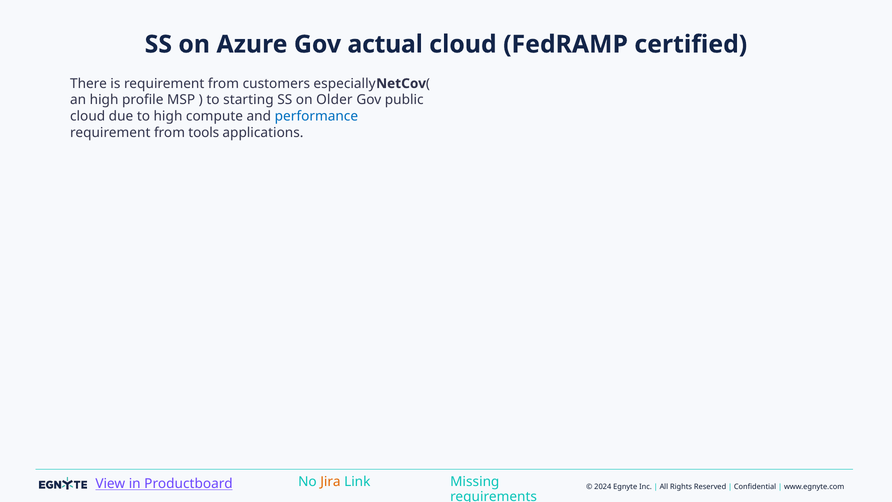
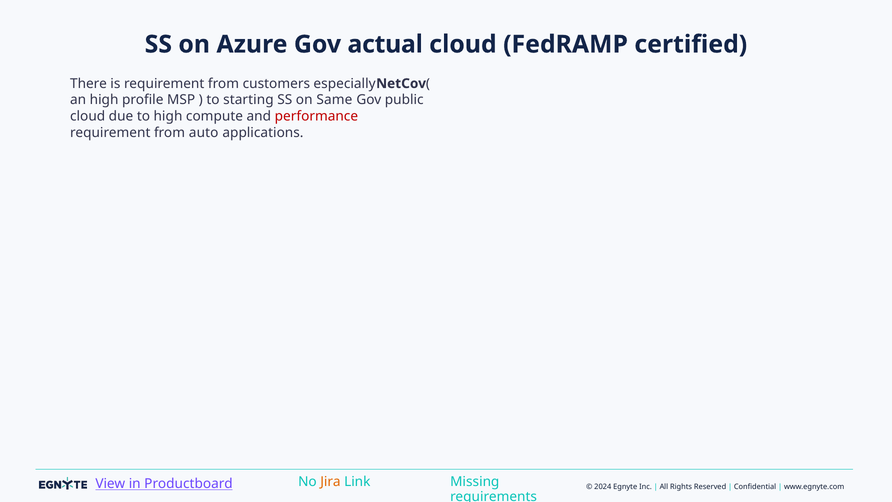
Older: Older -> Same
performance colour: blue -> red
tools: tools -> auto
